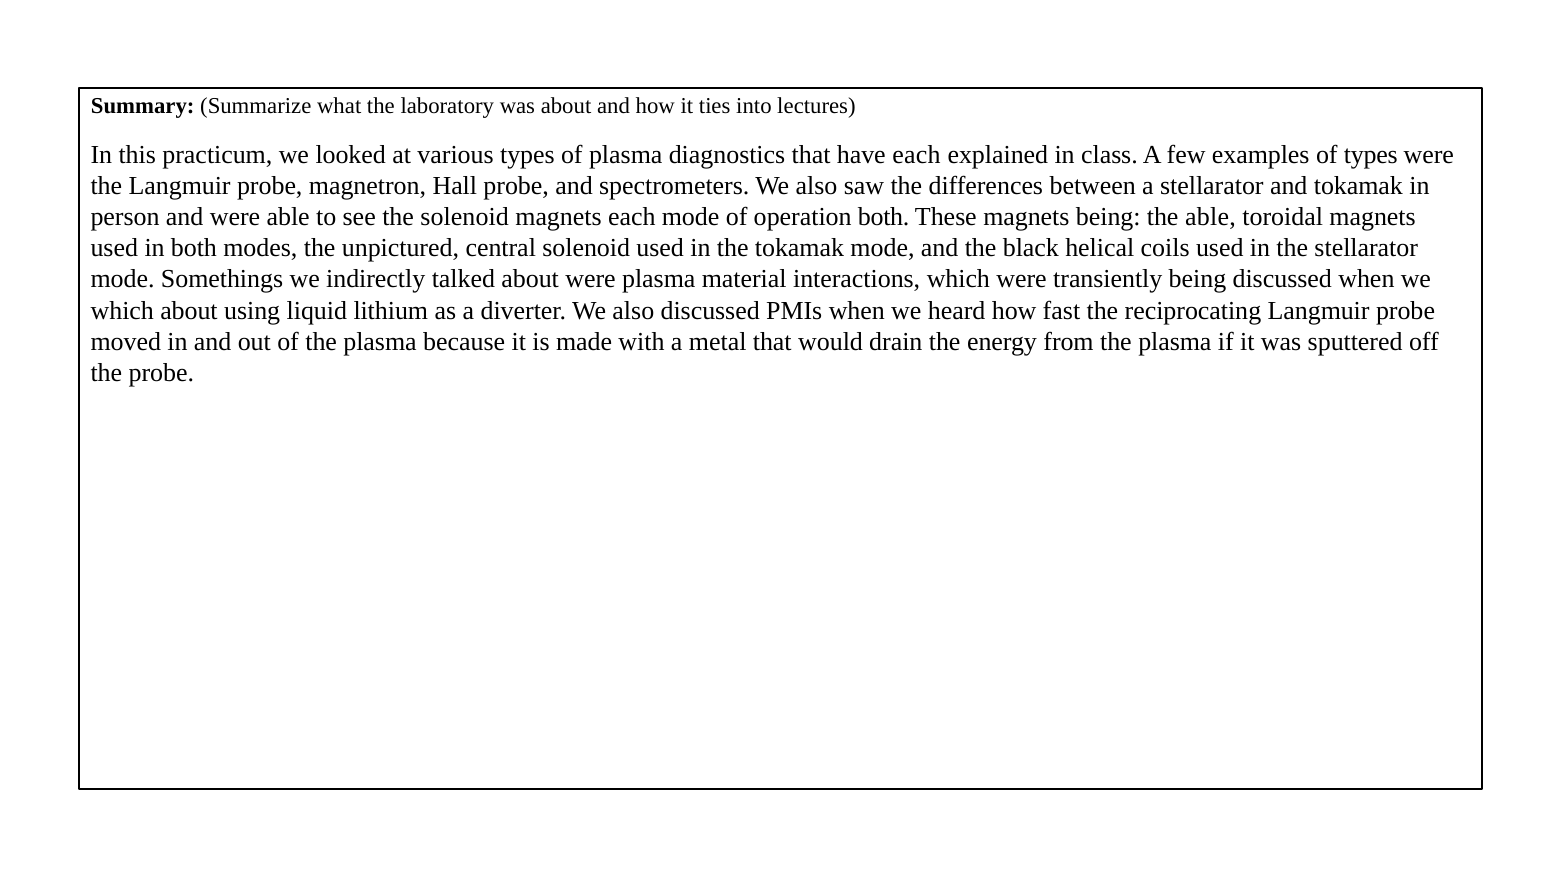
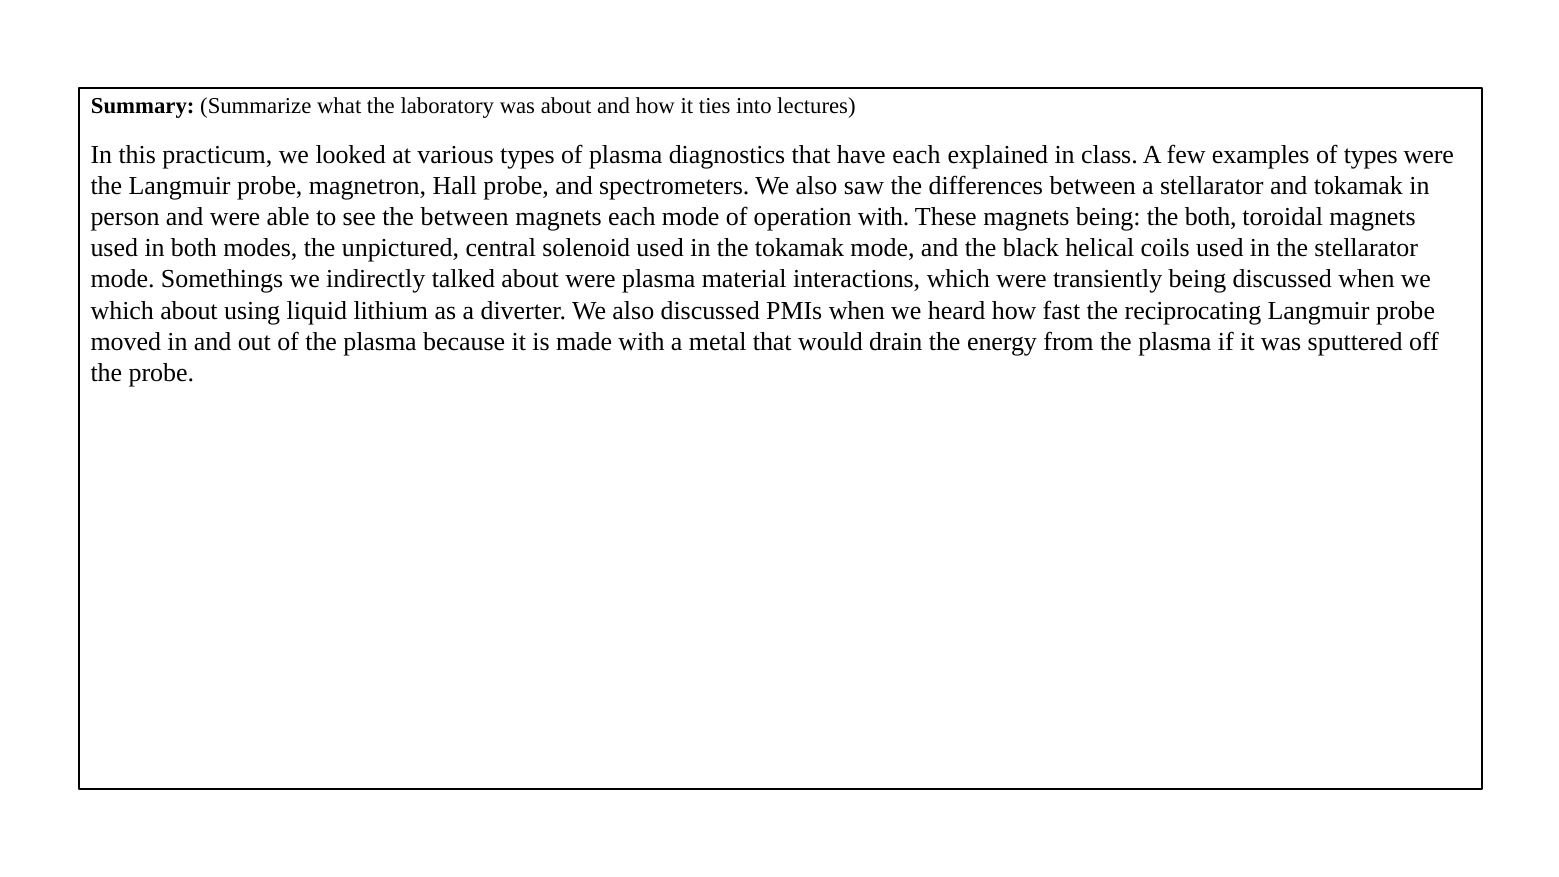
the solenoid: solenoid -> between
operation both: both -> with
the able: able -> both
